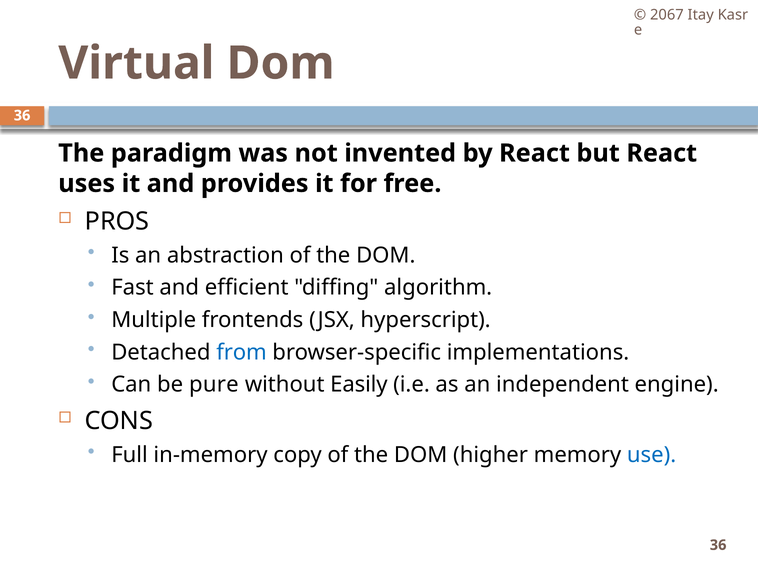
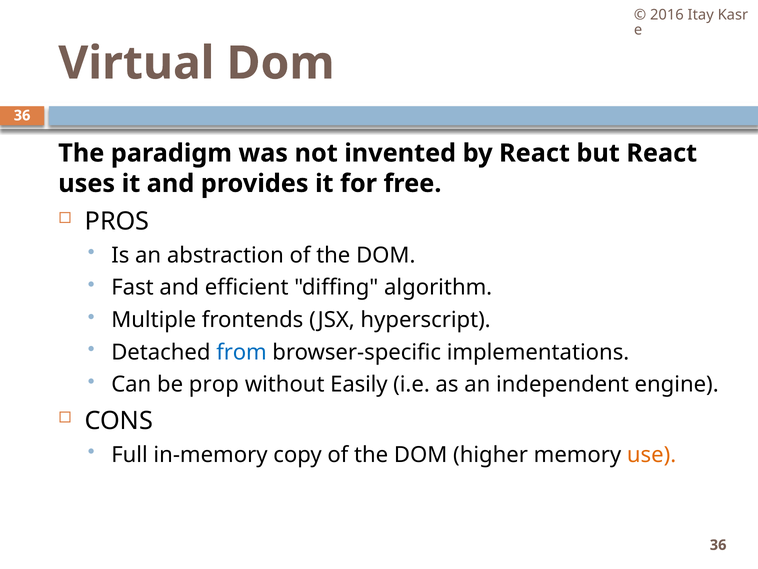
2067: 2067 -> 2016
pure: pure -> prop
use colour: blue -> orange
